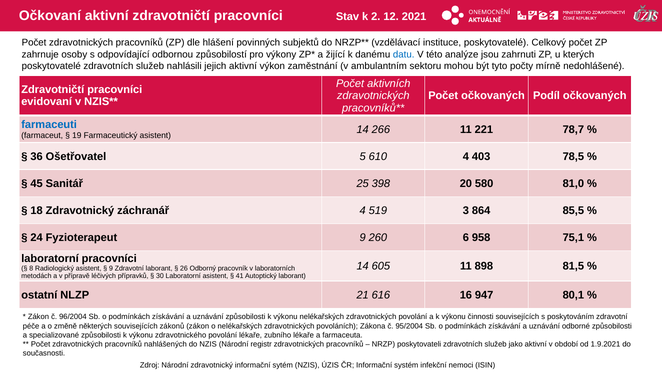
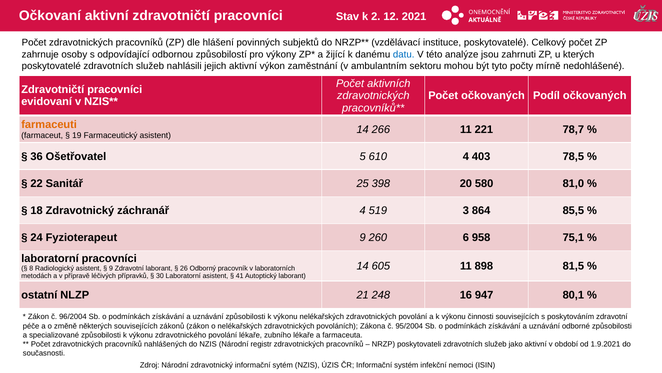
farmaceuti colour: blue -> orange
45: 45 -> 22
616: 616 -> 248
